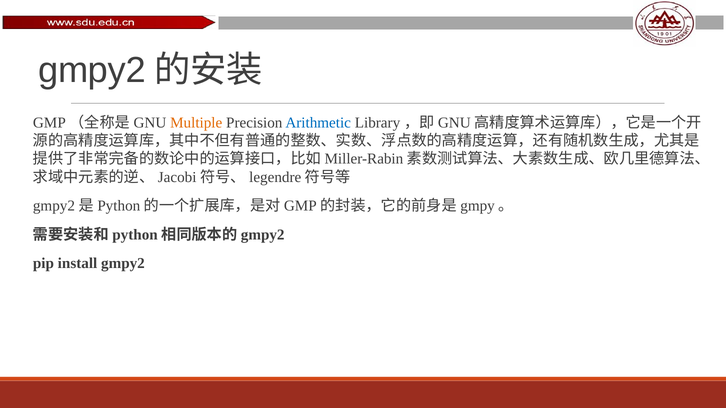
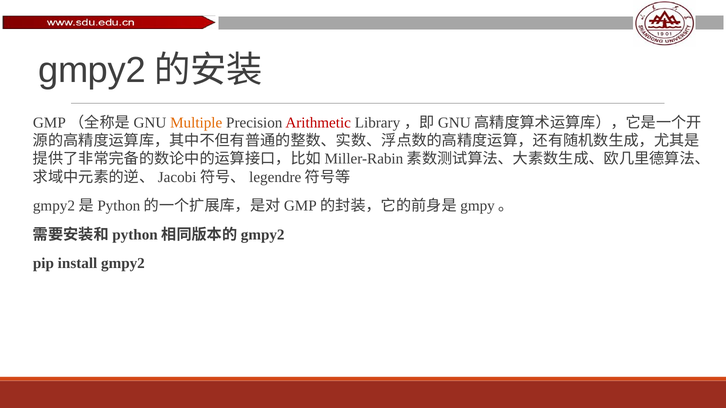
Arithmetic colour: blue -> red
